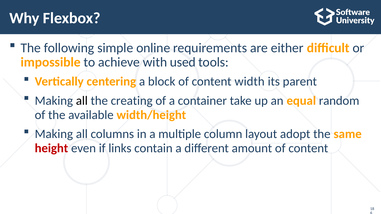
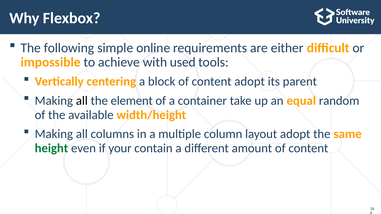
content width: width -> adopt
creating: creating -> element
height colour: red -> green
links: links -> your
